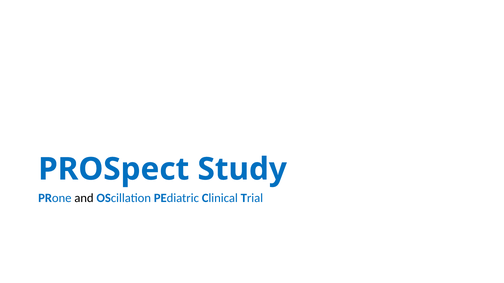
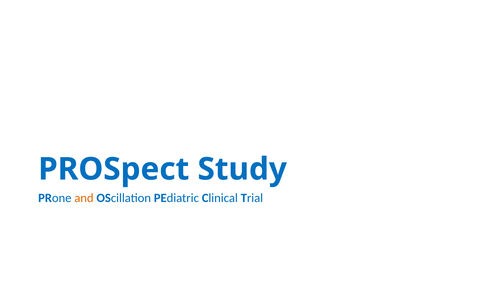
and colour: black -> orange
